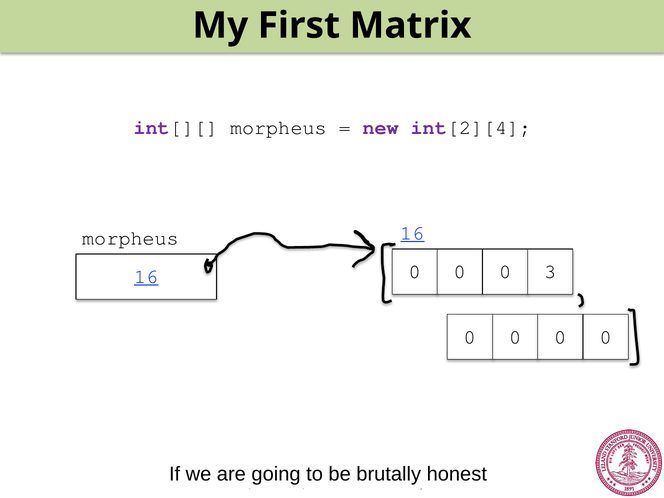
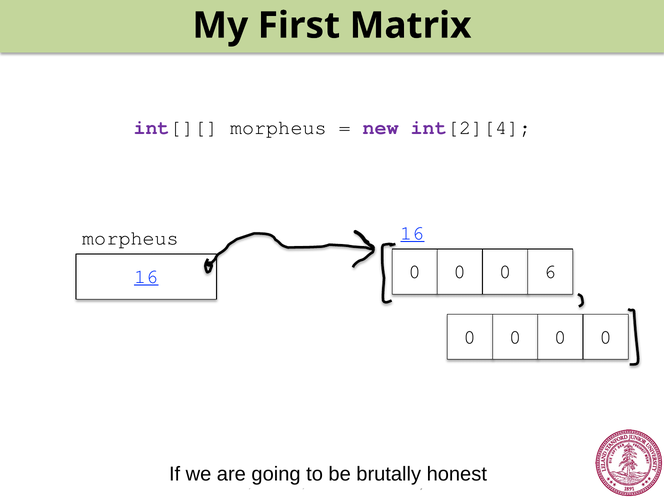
3: 3 -> 6
